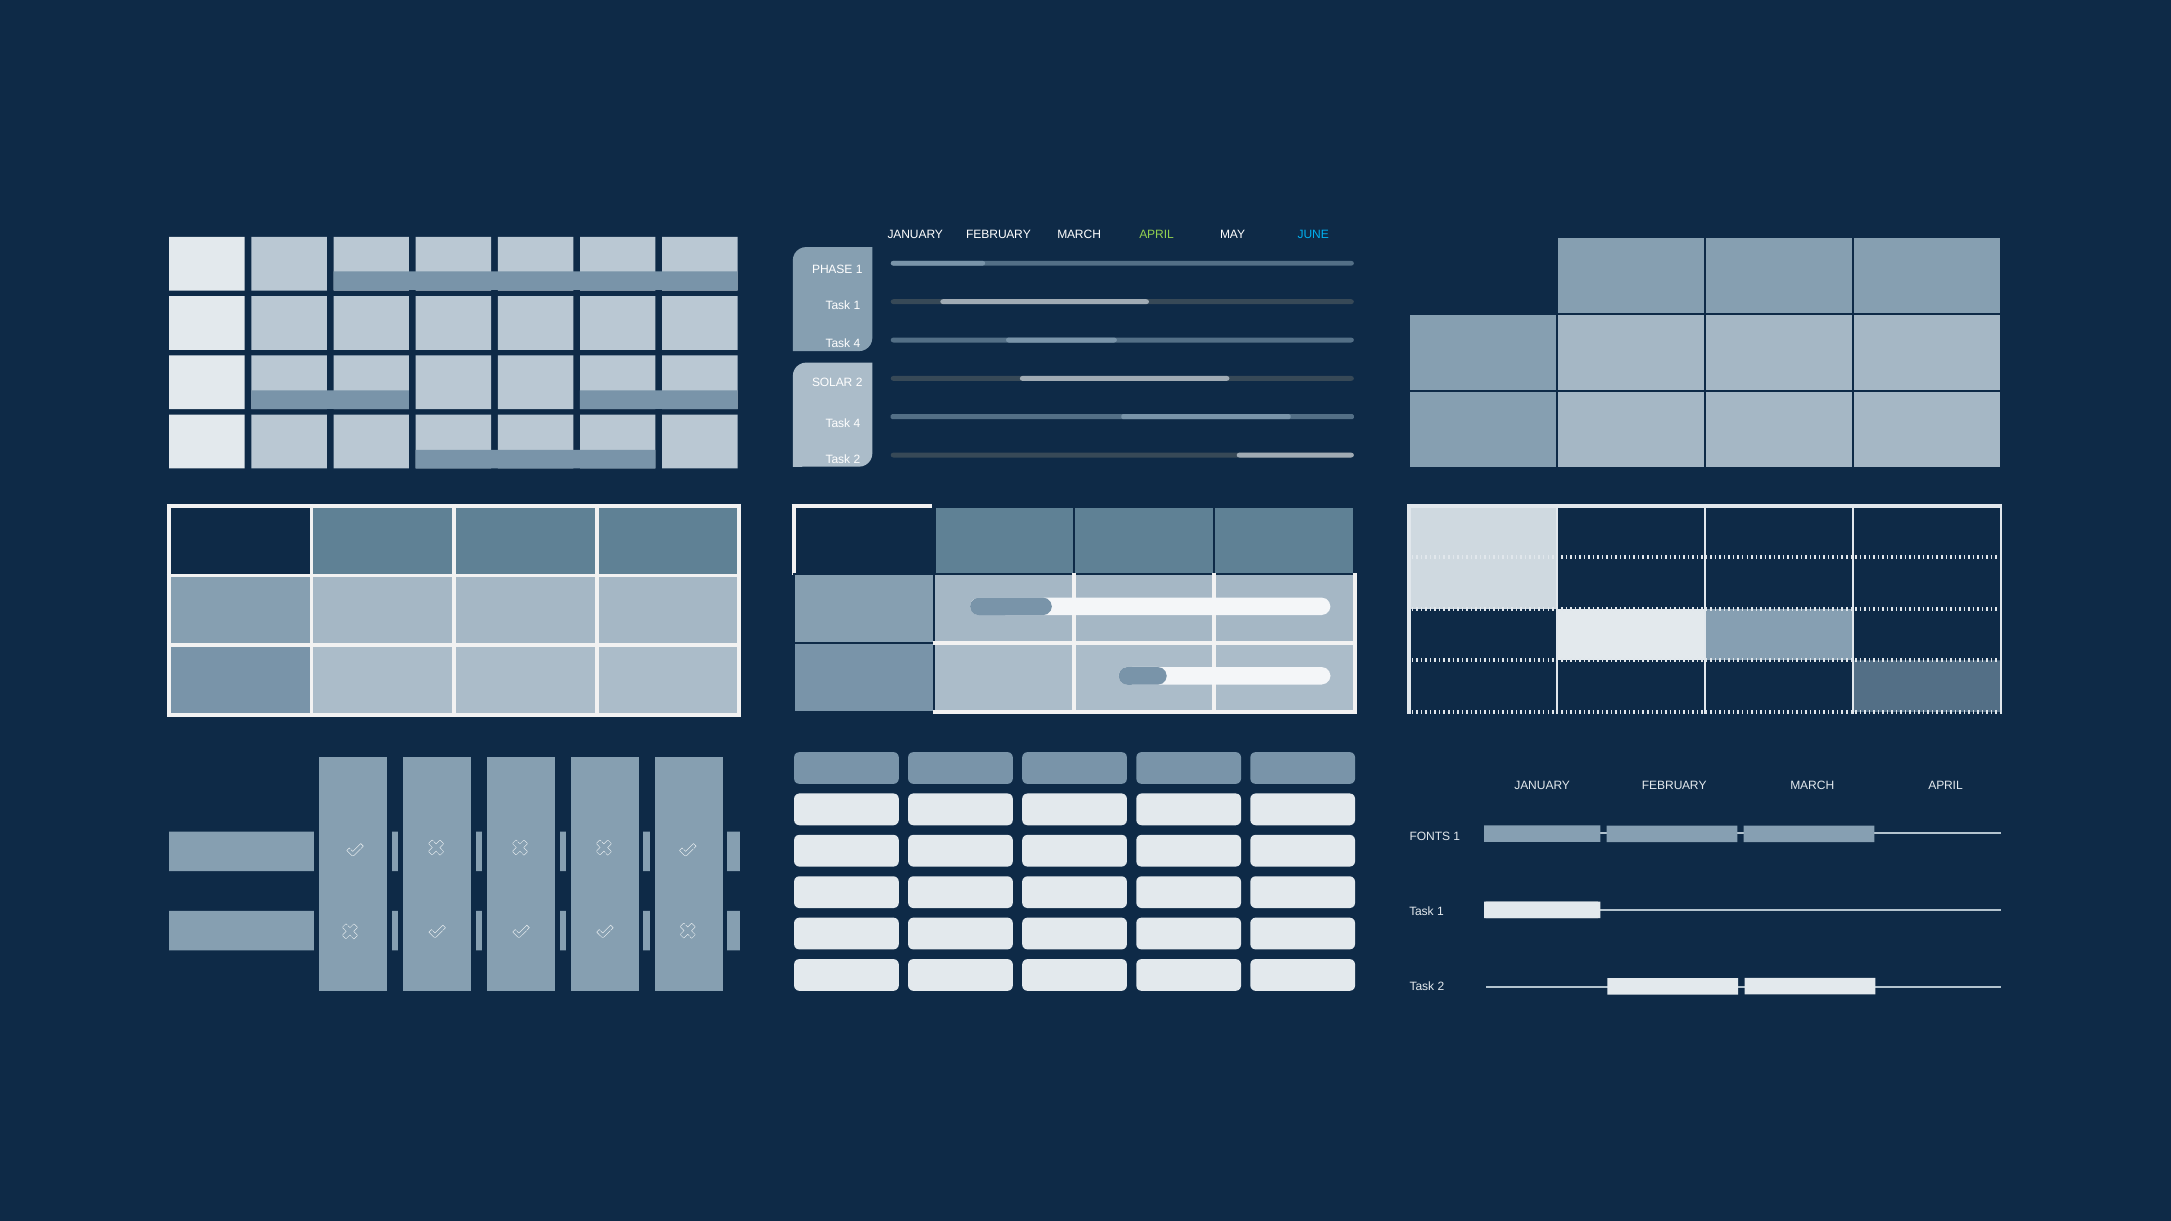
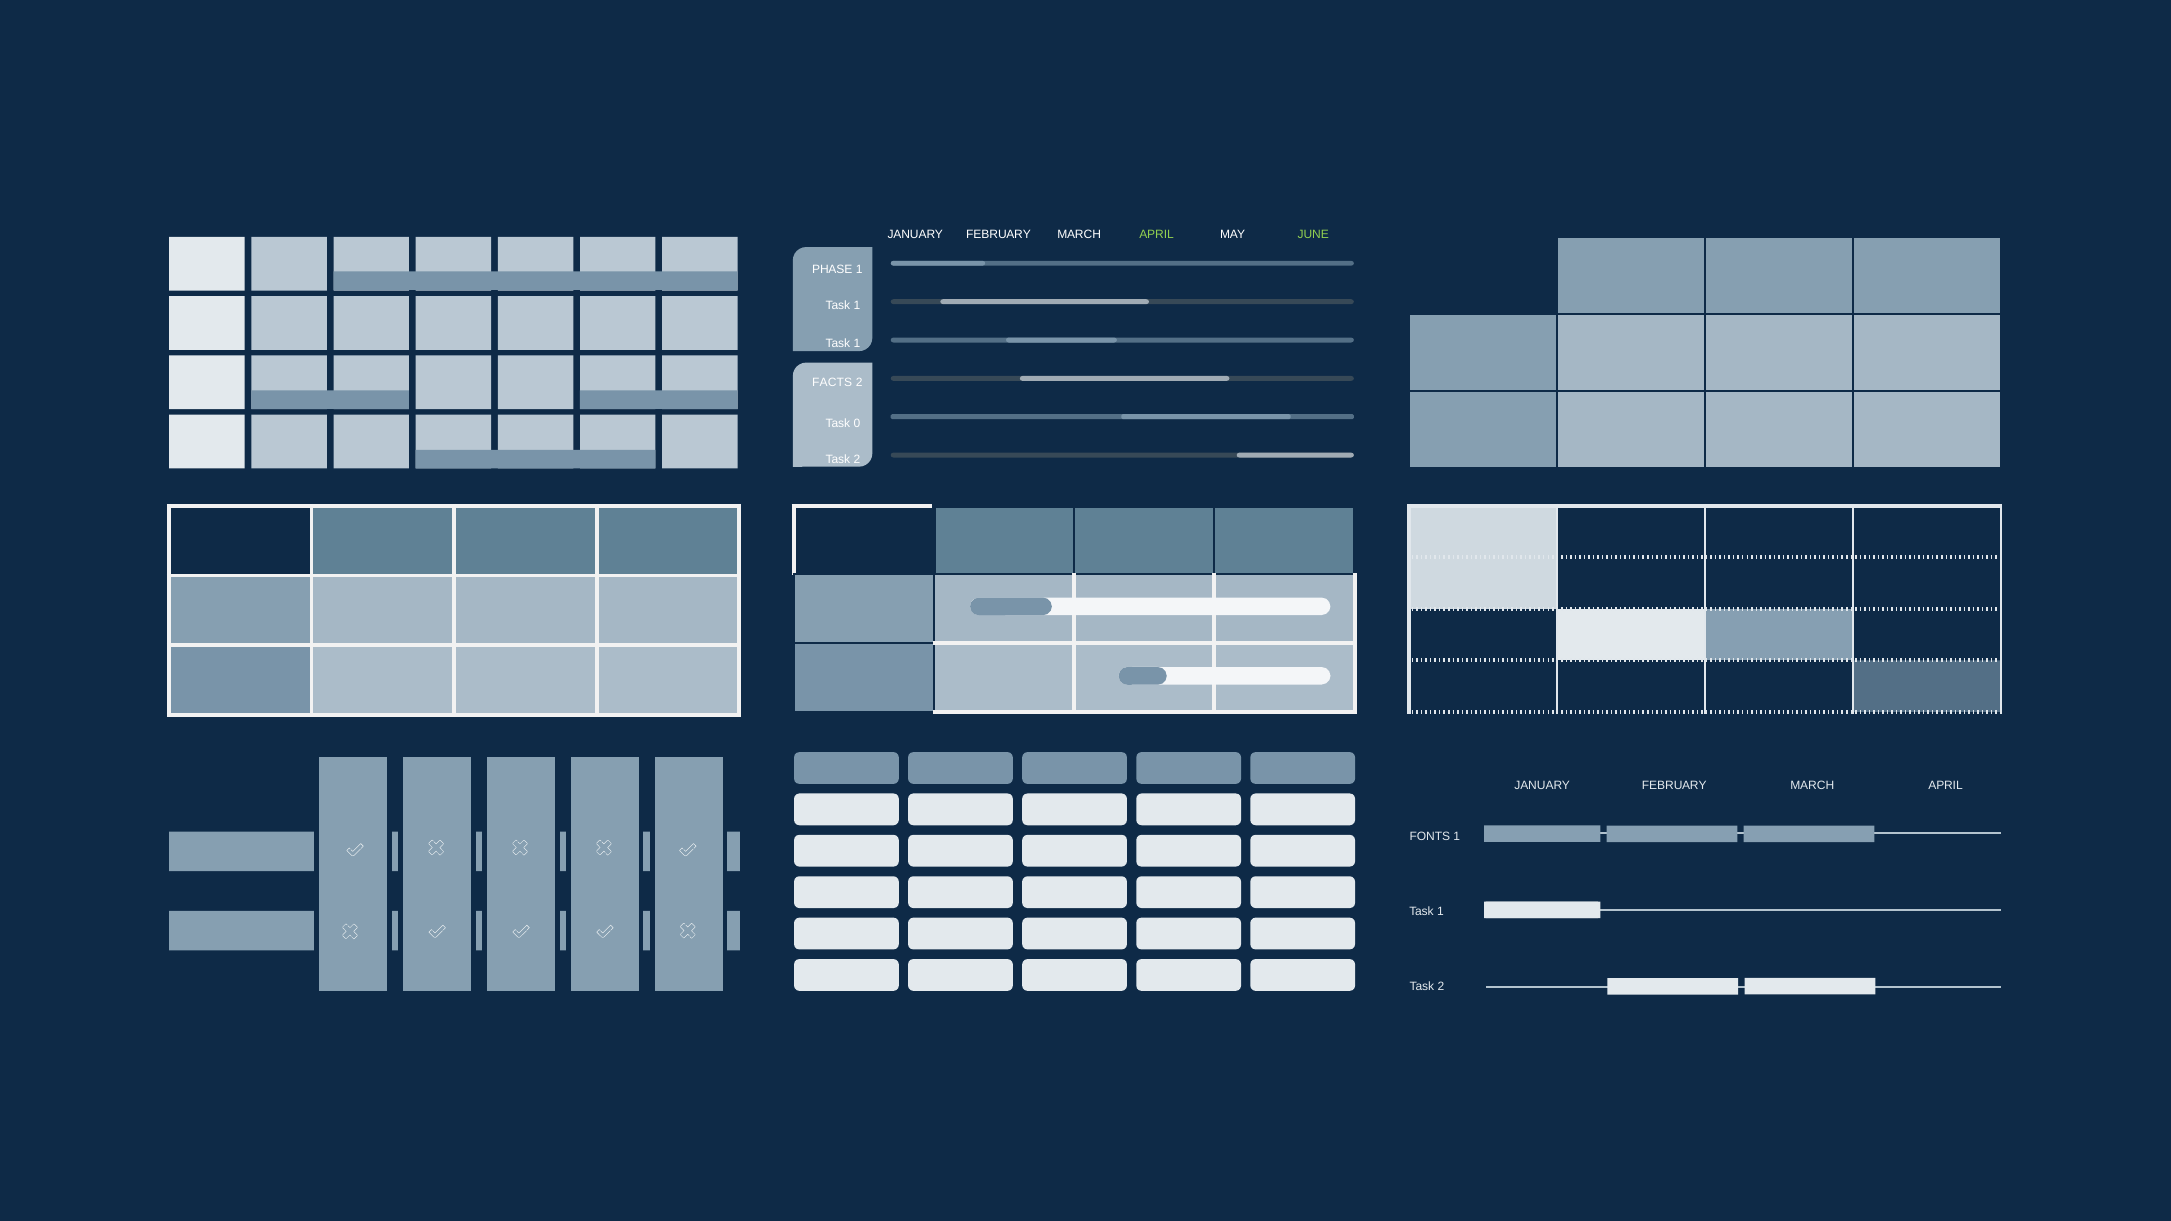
JUNE colour: light blue -> light green
4 at (857, 344): 4 -> 1
SOLAR: SOLAR -> FACTS
4 at (857, 424): 4 -> 0
